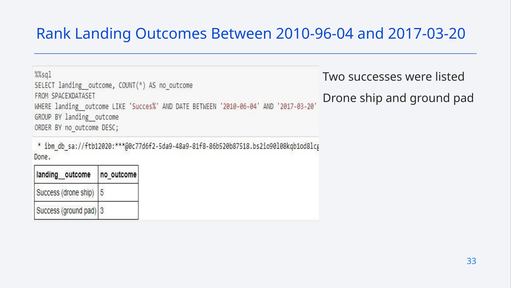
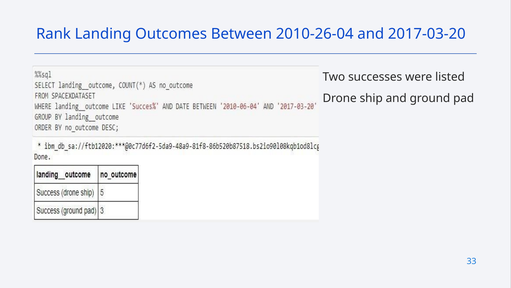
2010-96-04: 2010-96-04 -> 2010-26-04
